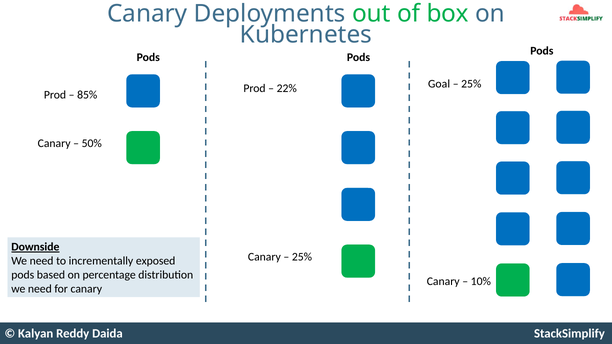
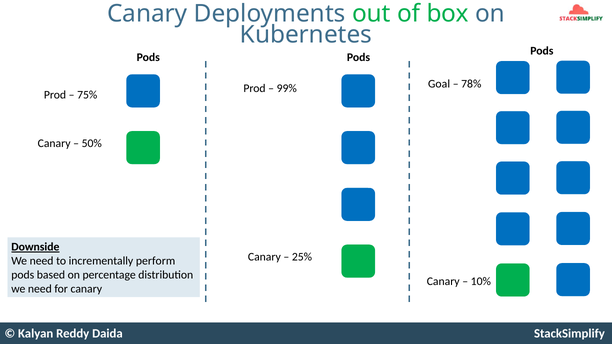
25% at (471, 84): 25% -> 78%
22%: 22% -> 99%
85%: 85% -> 75%
exposed: exposed -> perform
